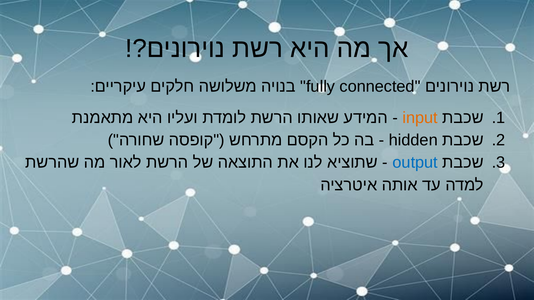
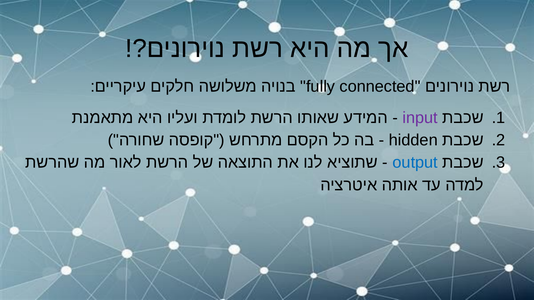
input colour: orange -> purple
